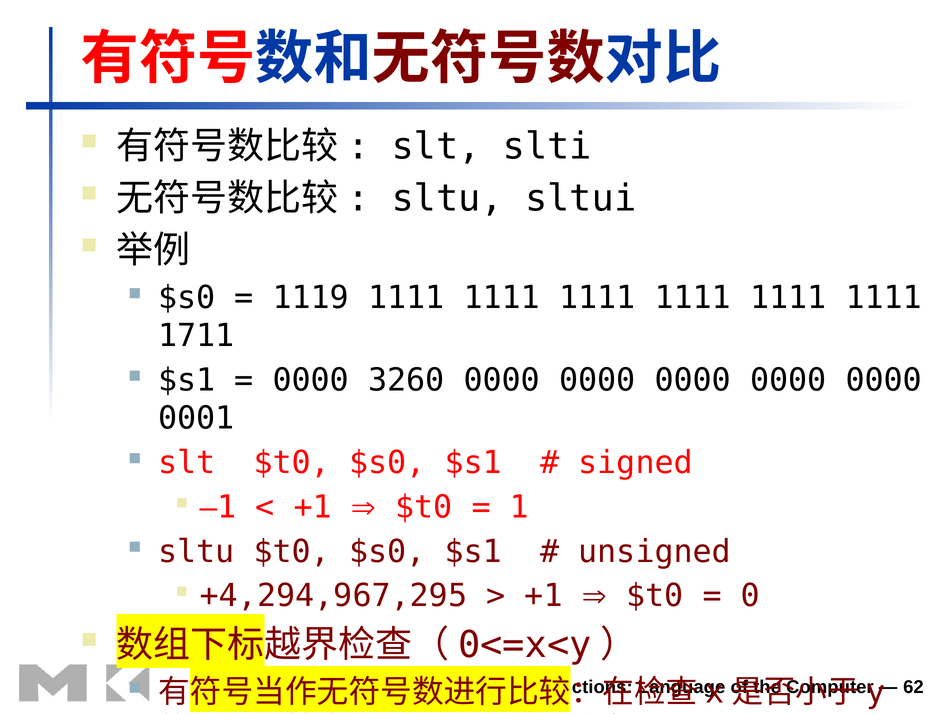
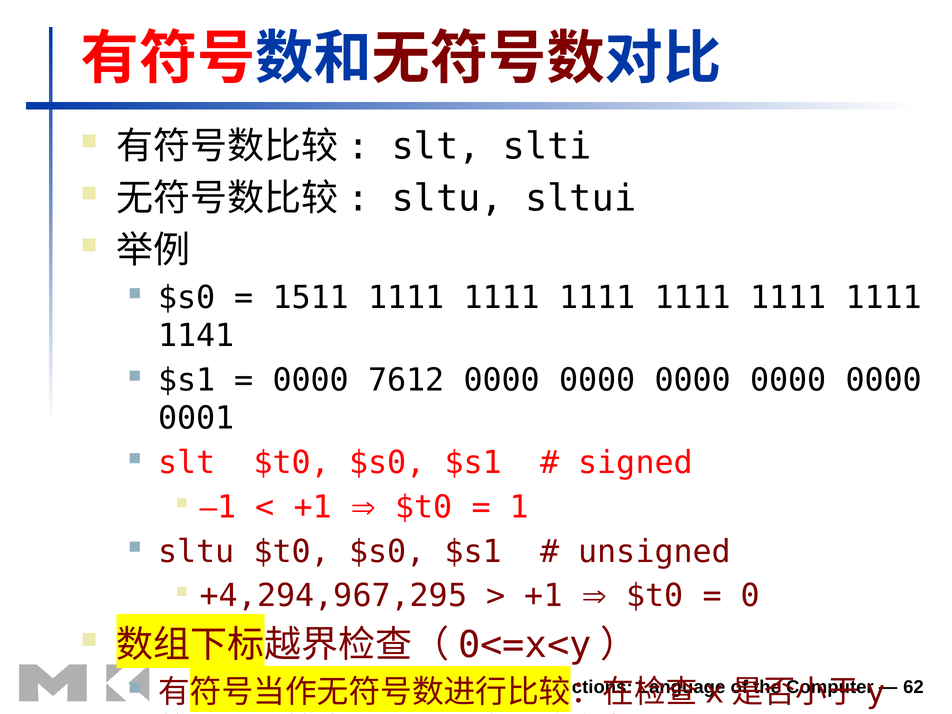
1119: 1119 -> 1511
1711: 1711 -> 1141
3260: 3260 -> 7612
